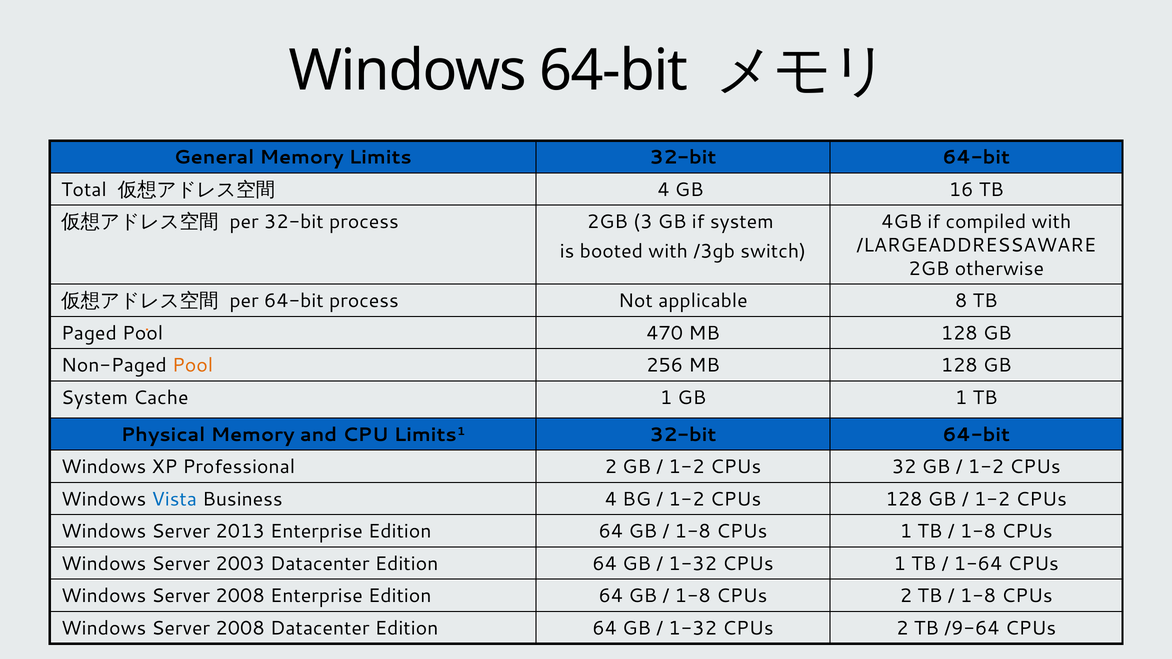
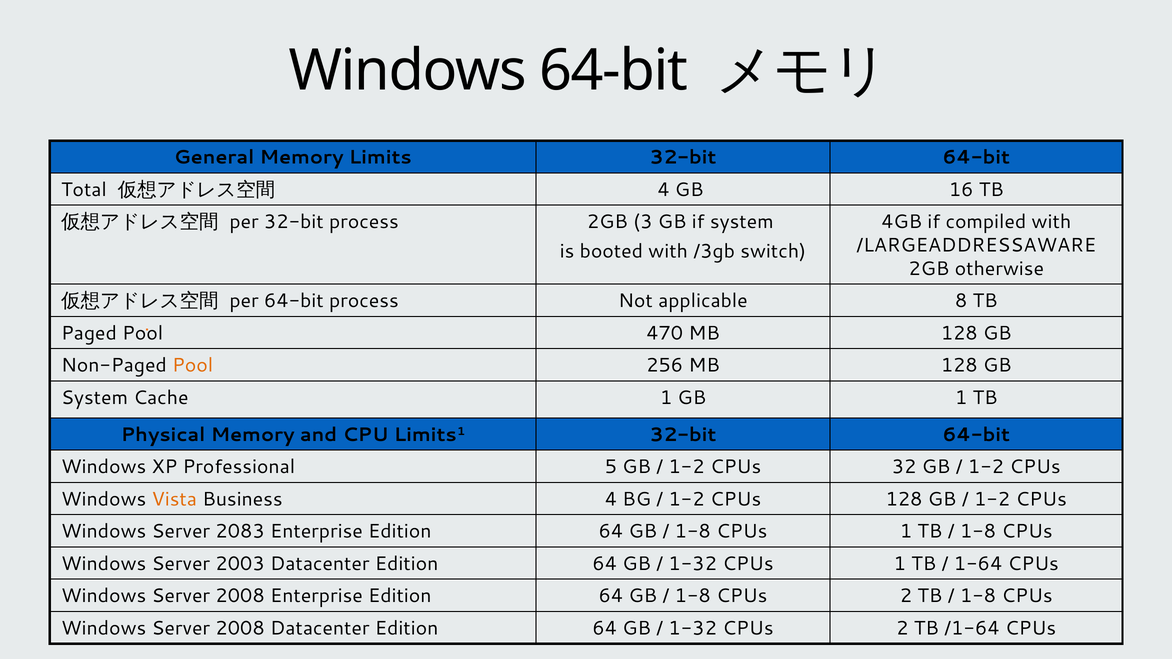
Professional 2: 2 -> 5
Vista colour: blue -> orange
2013: 2013 -> 2083
/9-64: /9-64 -> /1-64
